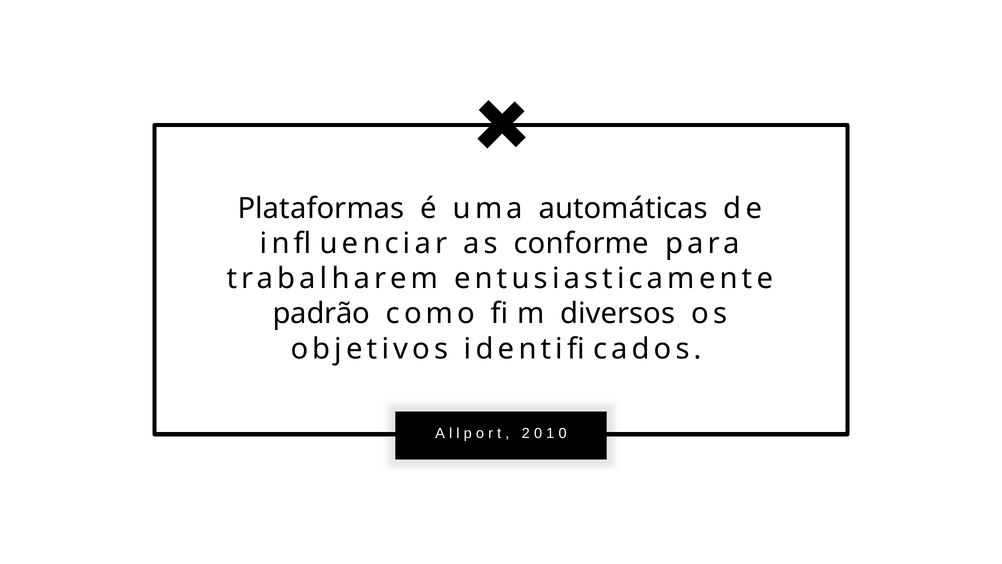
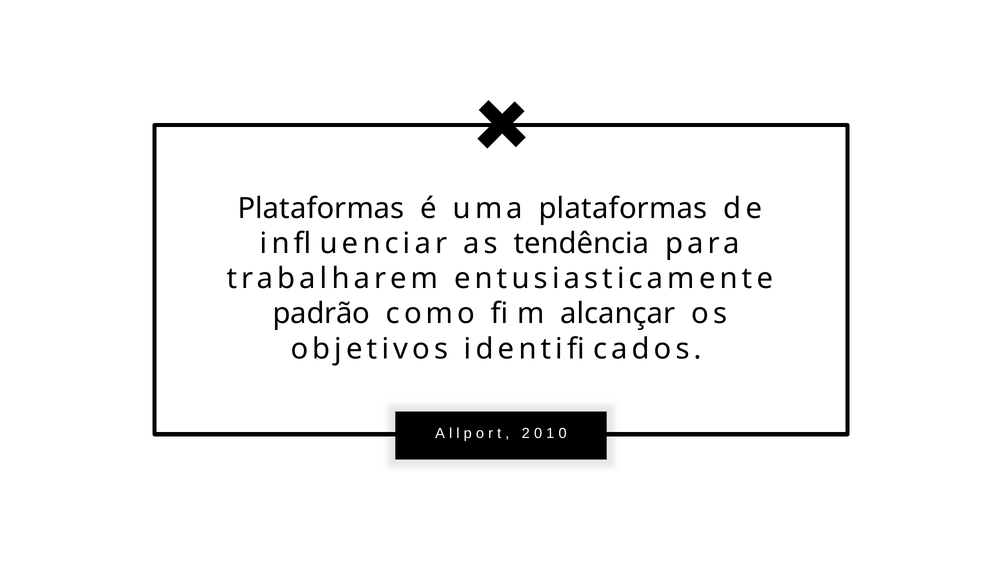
uma automáticas: automáticas -> plataformas
conforme: conforme -> tendência
diversos: diversos -> alcançar
